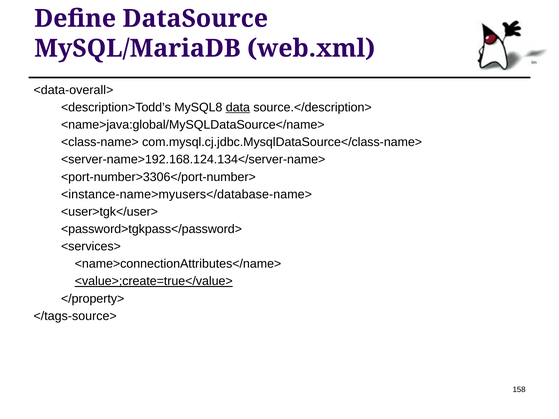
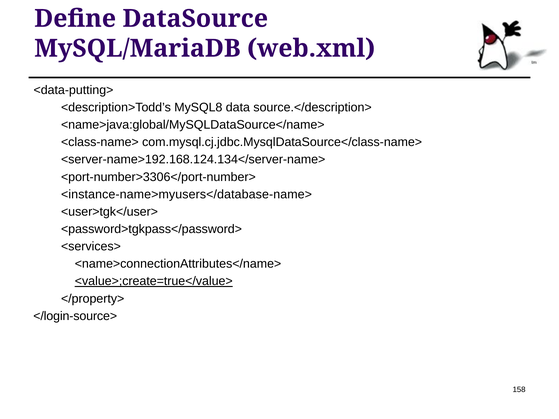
<data-overall>: <data-overall> -> <data-putting>
data underline: present -> none
</tags-source>: </tags-source> -> </login-source>
